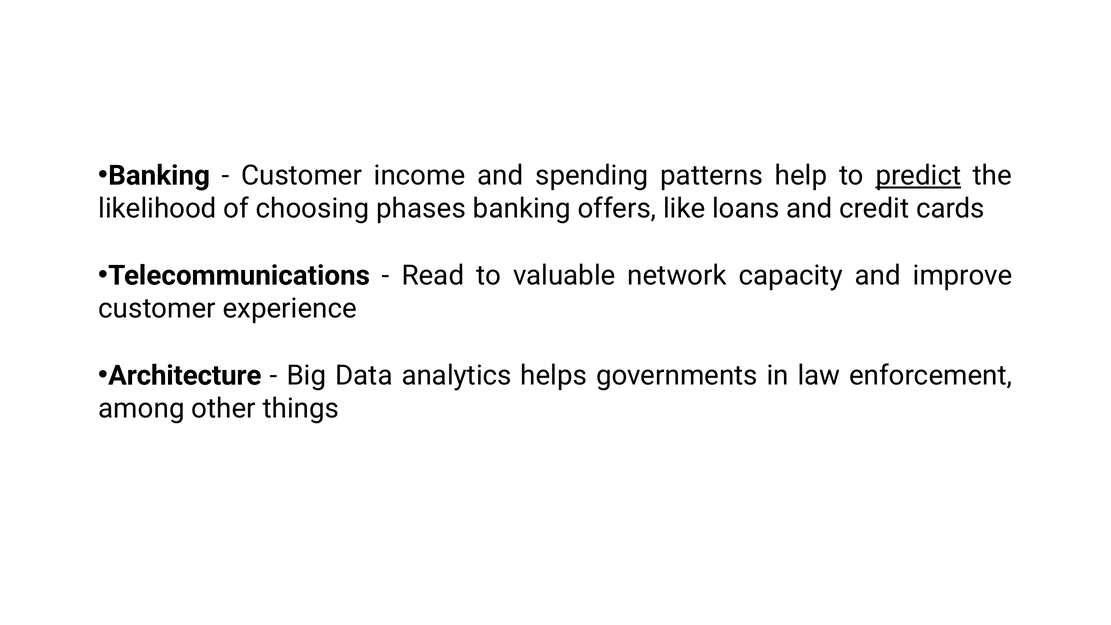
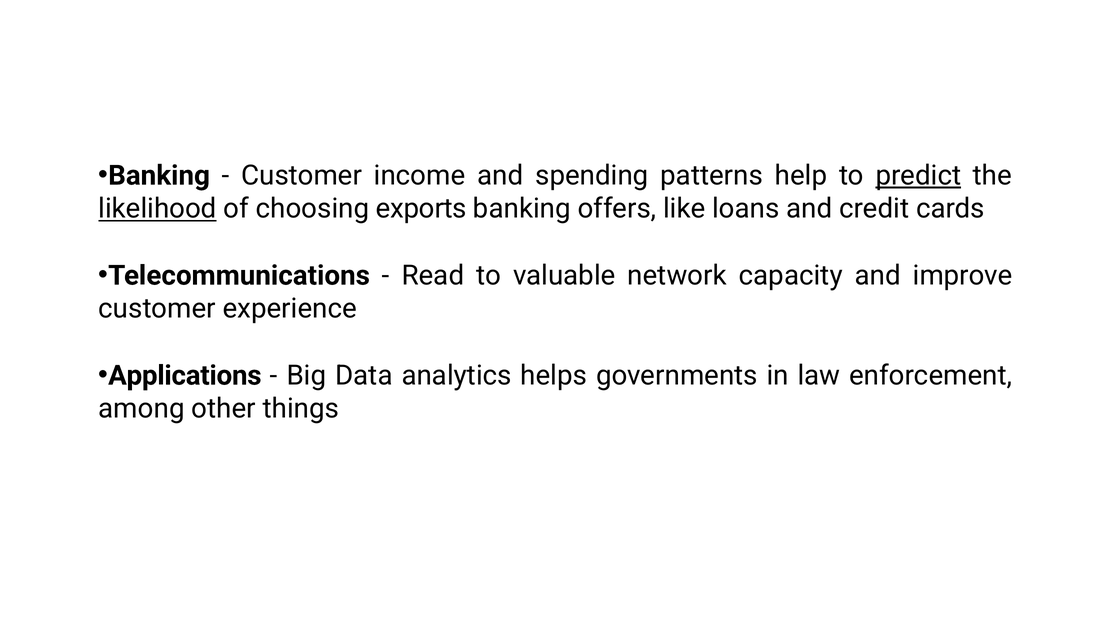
likelihood underline: none -> present
phases: phases -> exports
Architecture: Architecture -> Applications
